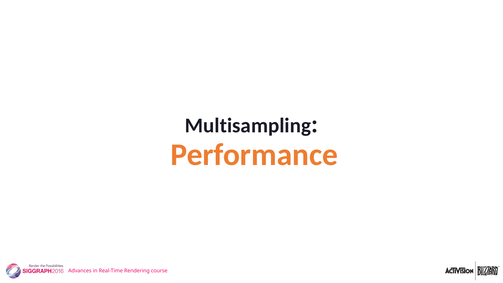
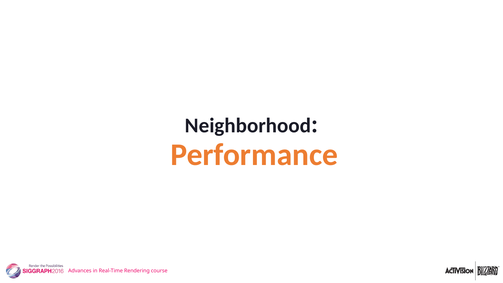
Multisampling: Multisampling -> Neighborhood
